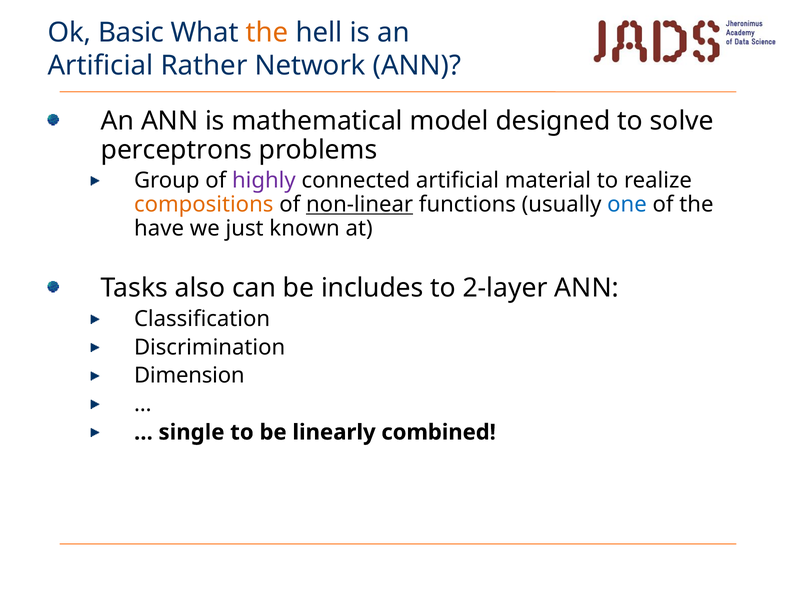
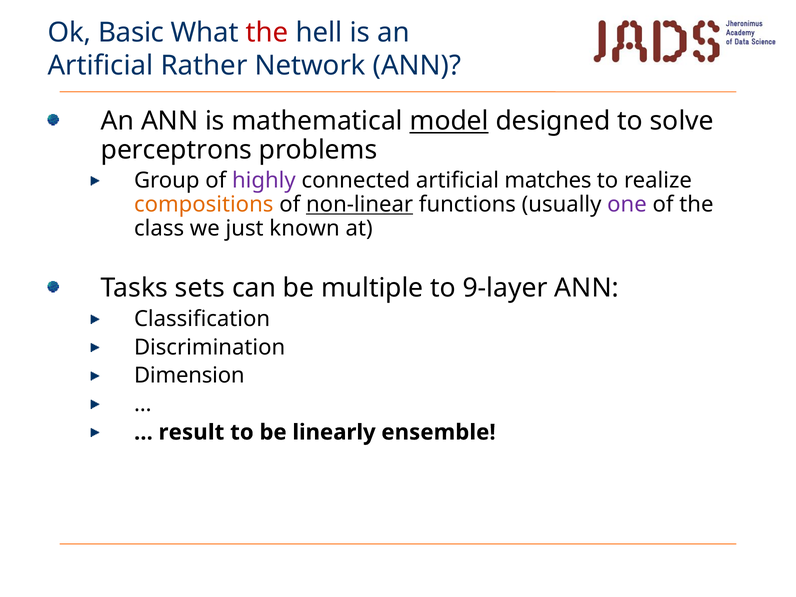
the at (267, 33) colour: orange -> red
model underline: none -> present
material: material -> matches
one colour: blue -> purple
have: have -> class
also: also -> sets
includes: includes -> multiple
2-layer: 2-layer -> 9-layer
single: single -> result
combined: combined -> ensemble
